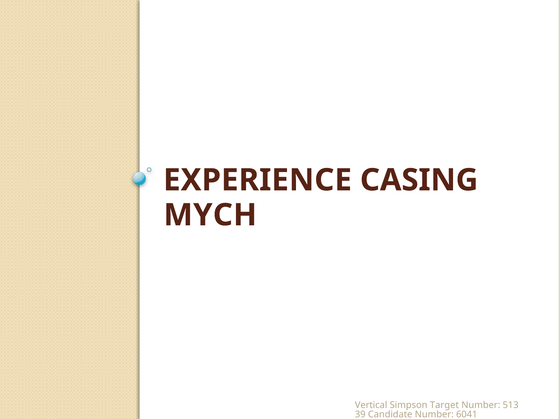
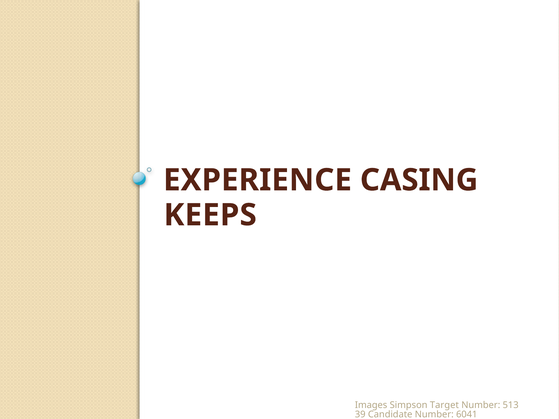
MYCH: MYCH -> KEEPS
Vertical: Vertical -> Images
